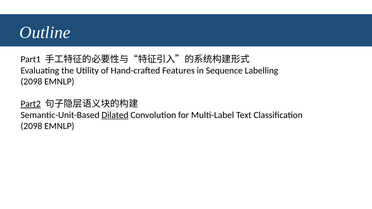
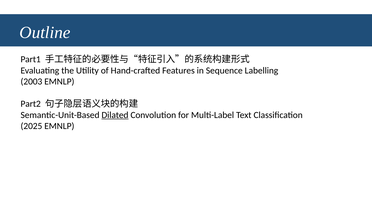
2098 at (31, 82): 2098 -> 2003
Part2 underline: present -> none
2098 at (31, 126): 2098 -> 2025
